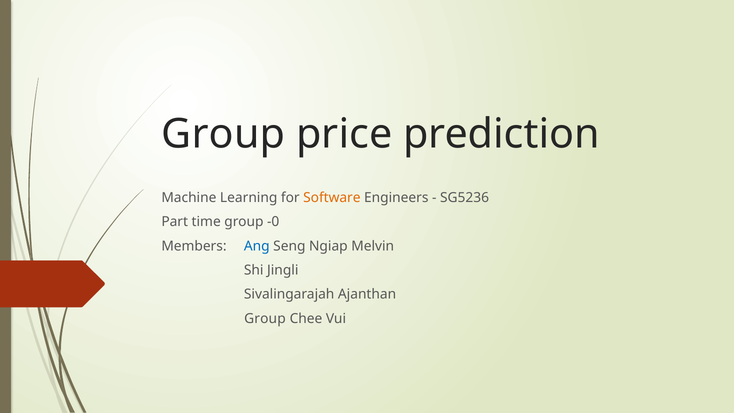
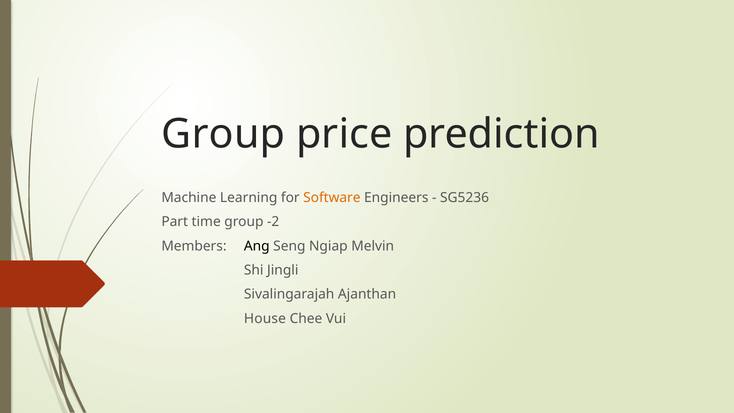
-0: -0 -> -2
Ang colour: blue -> black
Group at (265, 318): Group -> House
